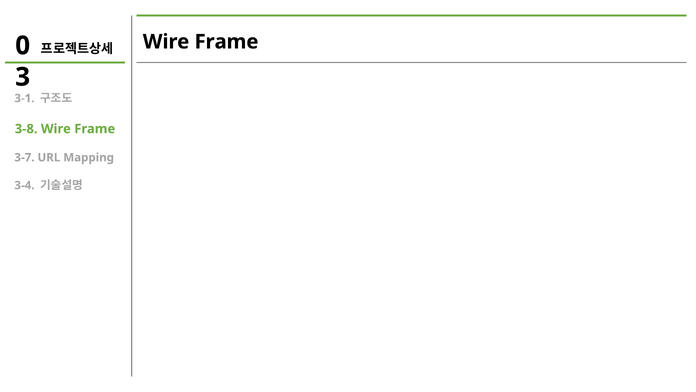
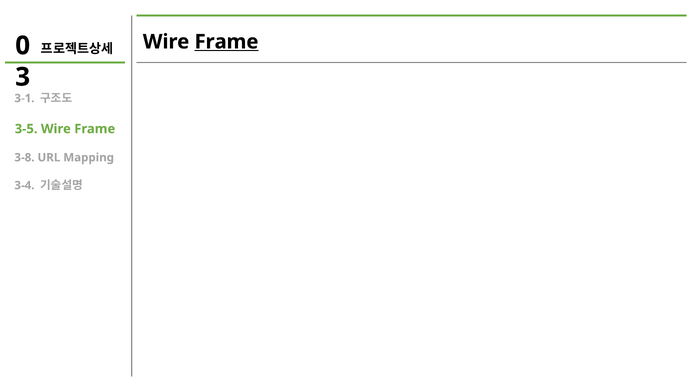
Frame at (226, 42) underline: none -> present
3-8: 3-8 -> 3-5
3-7: 3-7 -> 3-8
